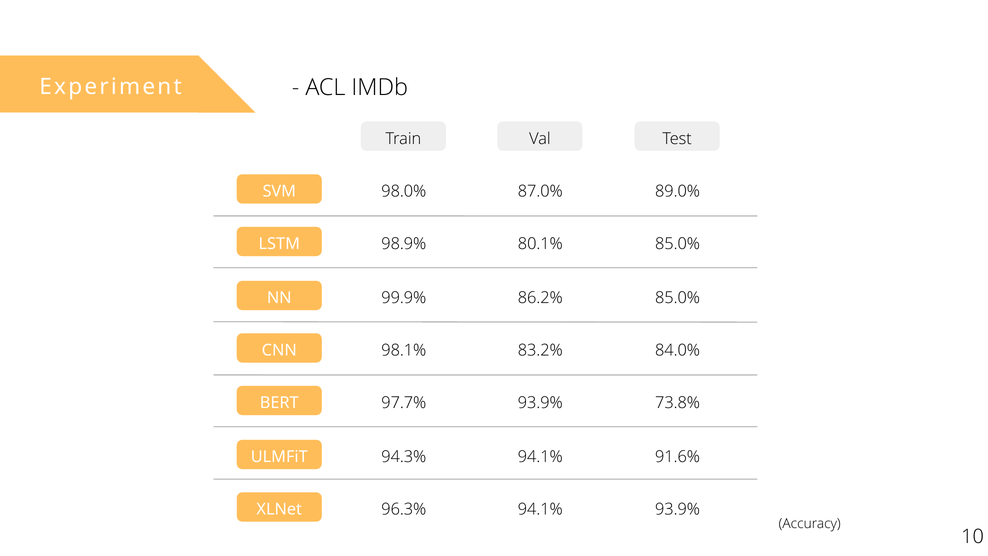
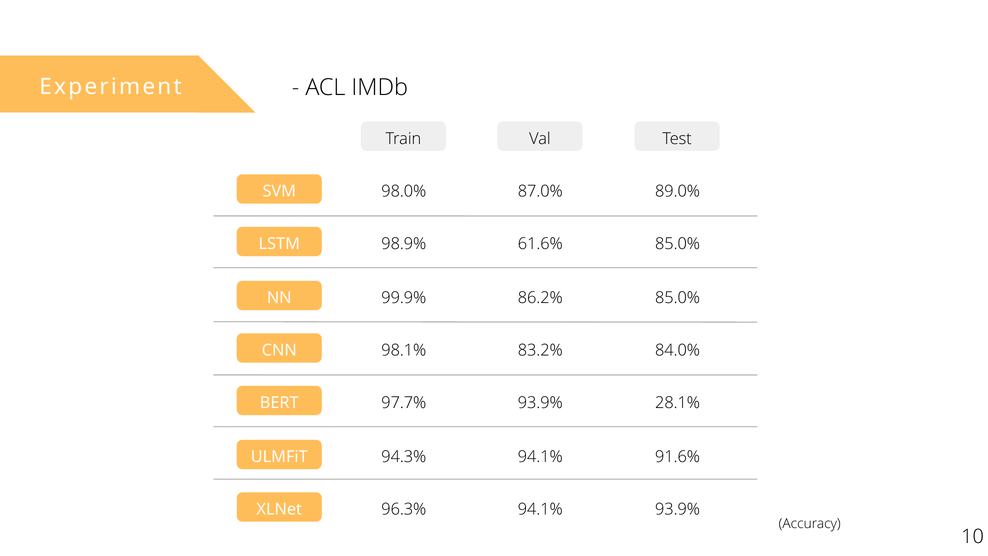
80.1%: 80.1% -> 61.6%
73.8%: 73.8% -> 28.1%
